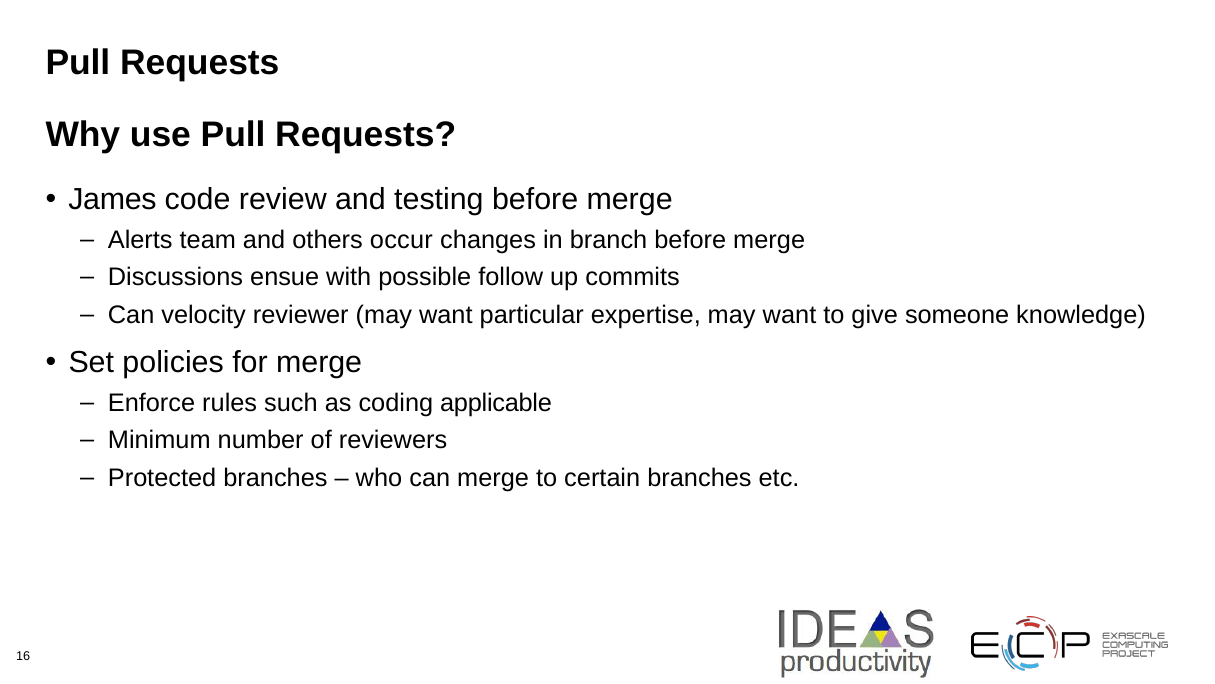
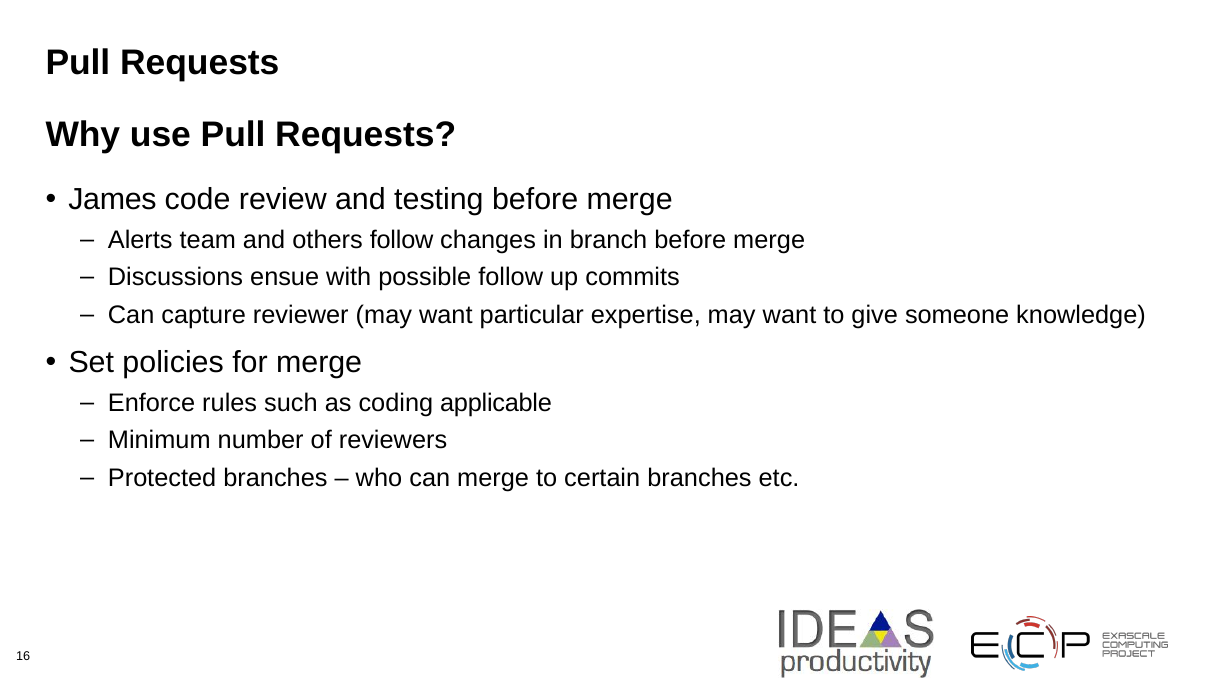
others occur: occur -> follow
velocity: velocity -> capture
